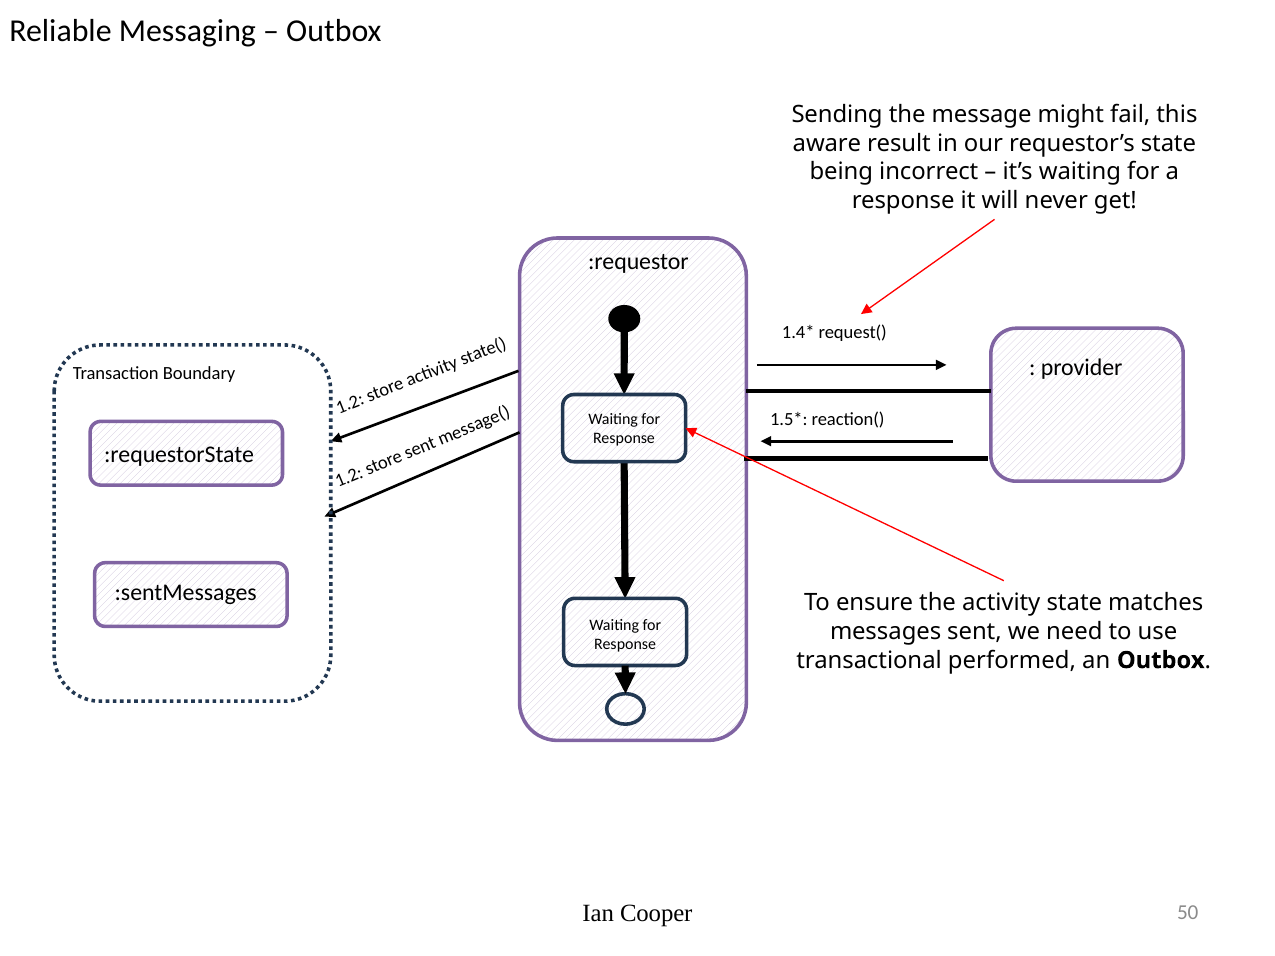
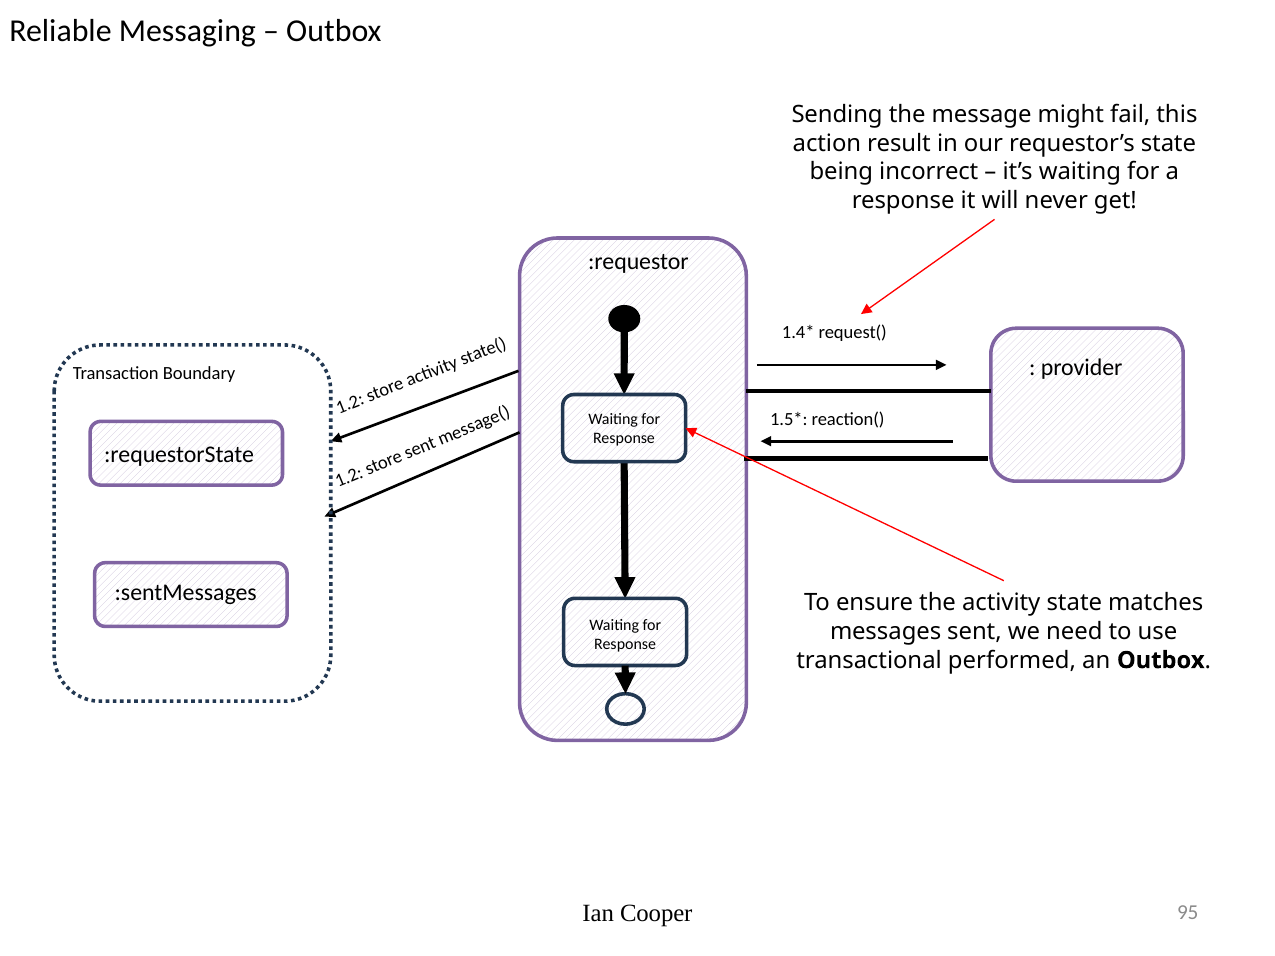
aware: aware -> action
50: 50 -> 95
